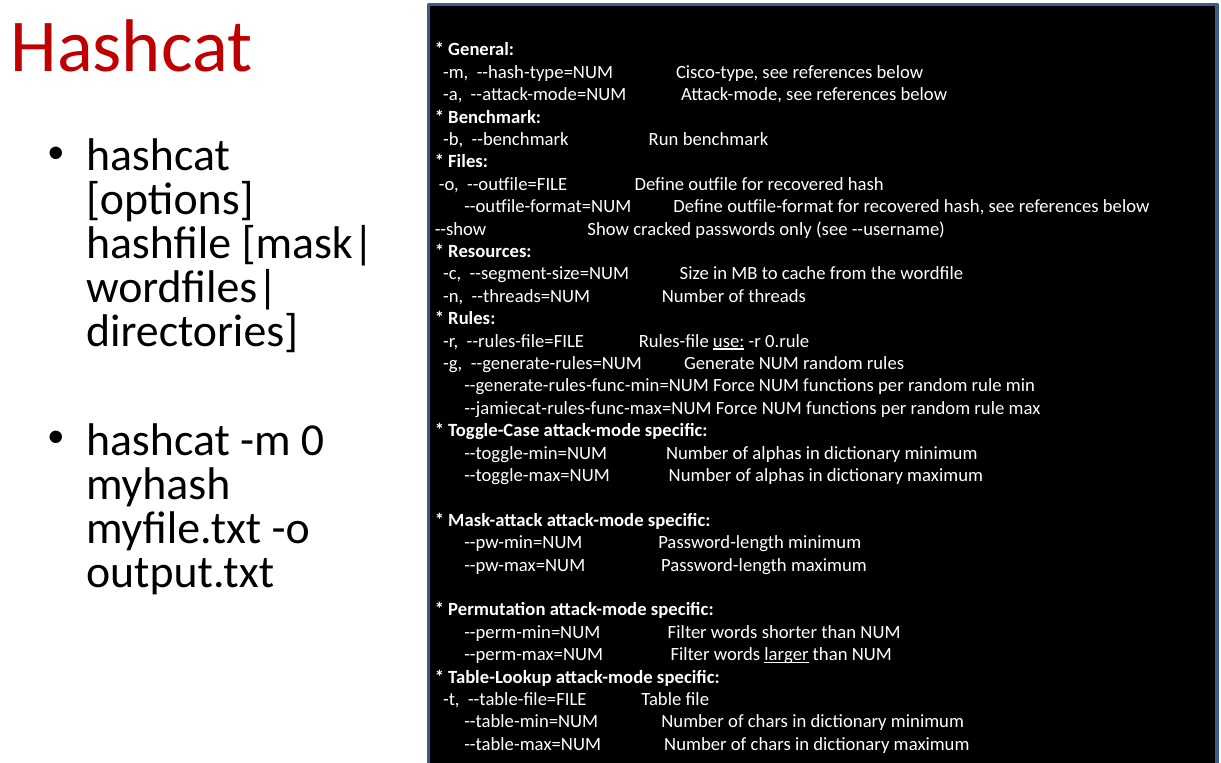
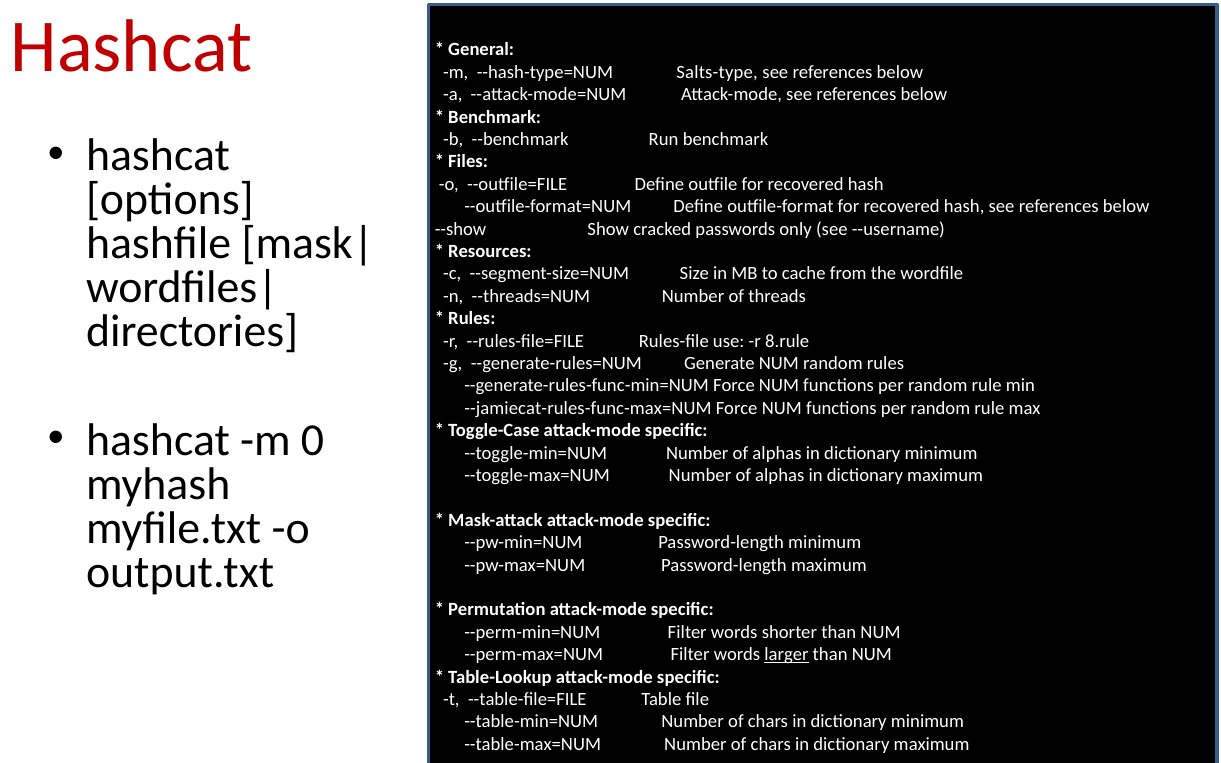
Cisco-type: Cisco-type -> Salts-type
use underline: present -> none
0.rule: 0.rule -> 8.rule
